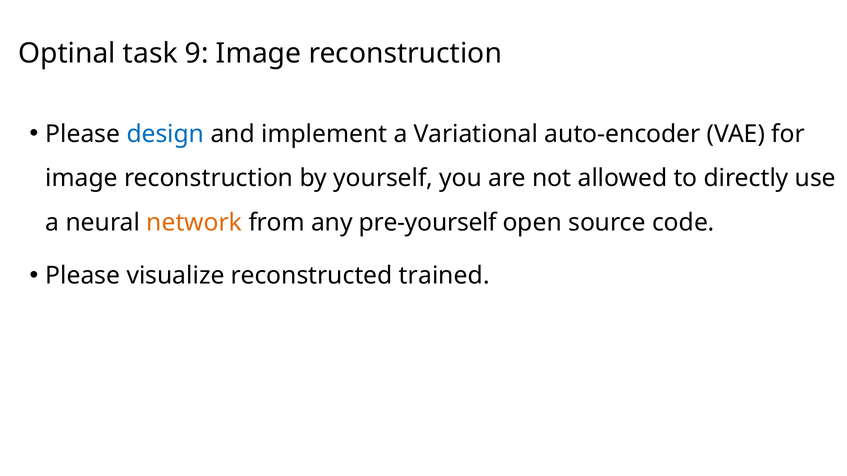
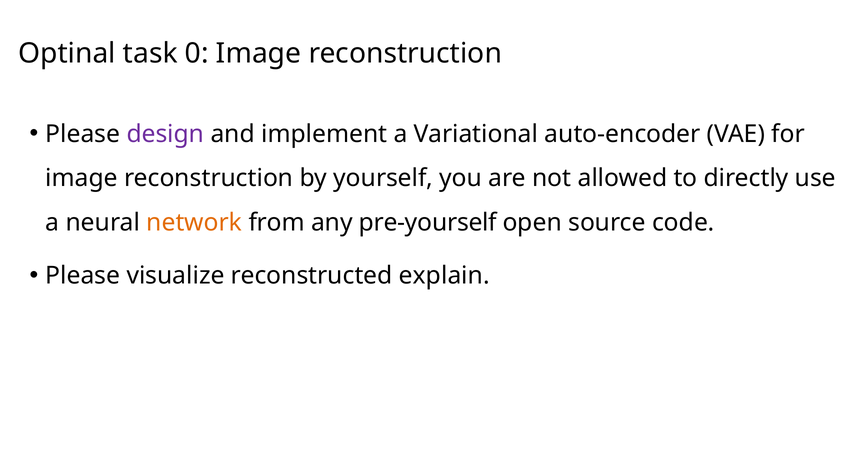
9: 9 -> 0
design colour: blue -> purple
trained: trained -> explain
